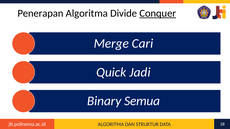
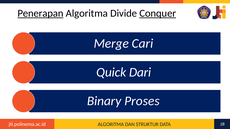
Penerapan underline: none -> present
Jadi: Jadi -> Dari
Semua: Semua -> Proses
